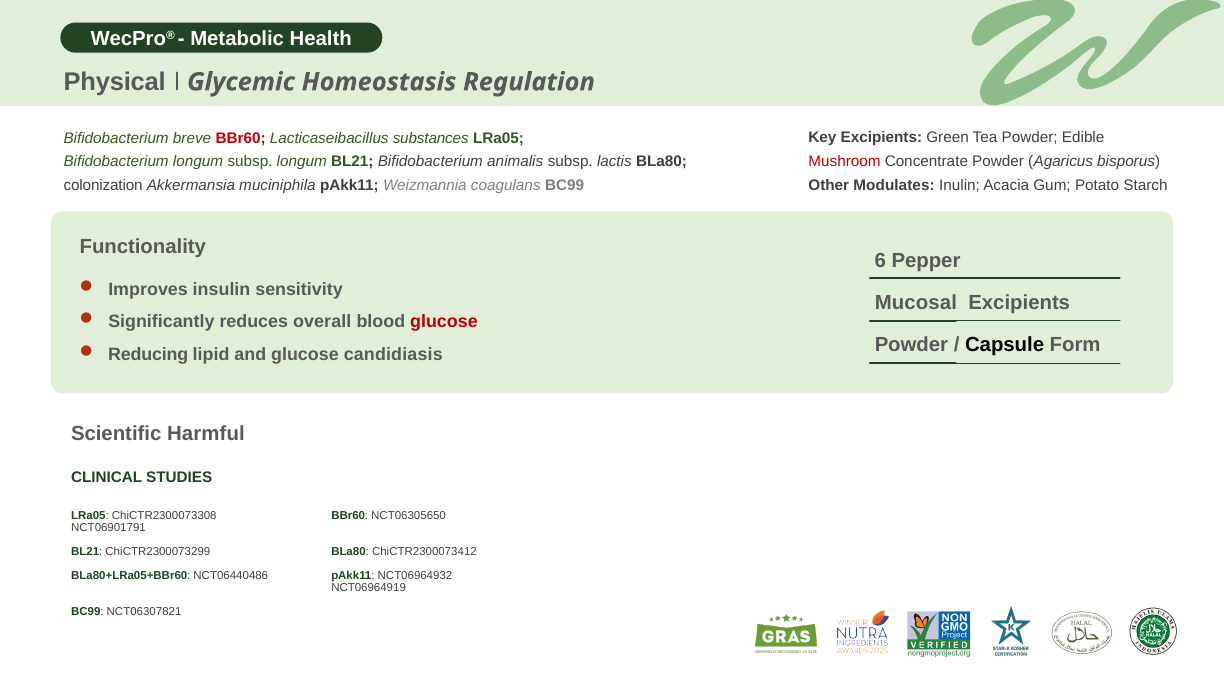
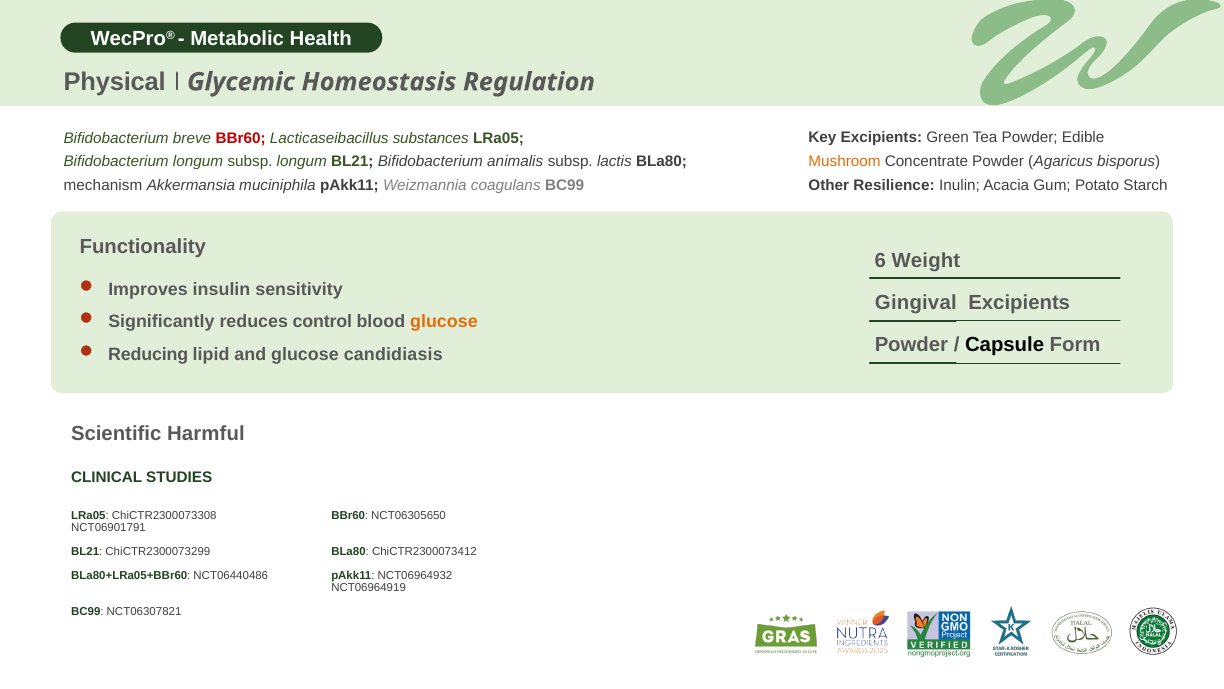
Mushroom colour: red -> orange
colonization: colonization -> mechanism
Modulates: Modulates -> Resilience
Pepper: Pepper -> Weight
Mucosal: Mucosal -> Gingival
overall: overall -> control
glucose at (444, 322) colour: red -> orange
